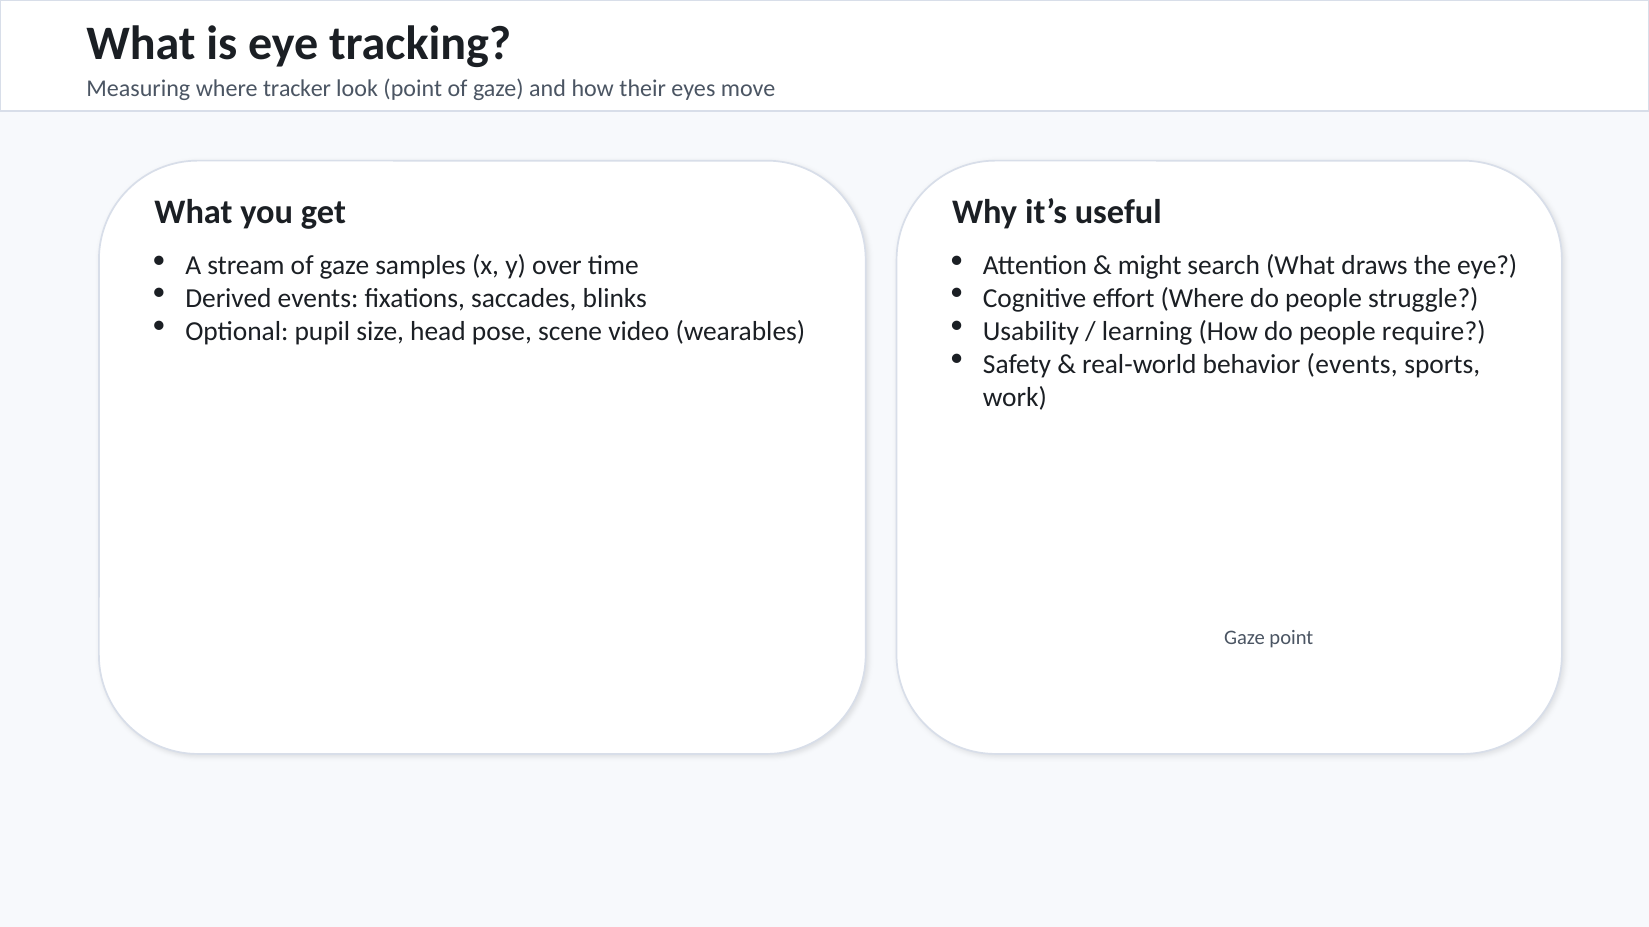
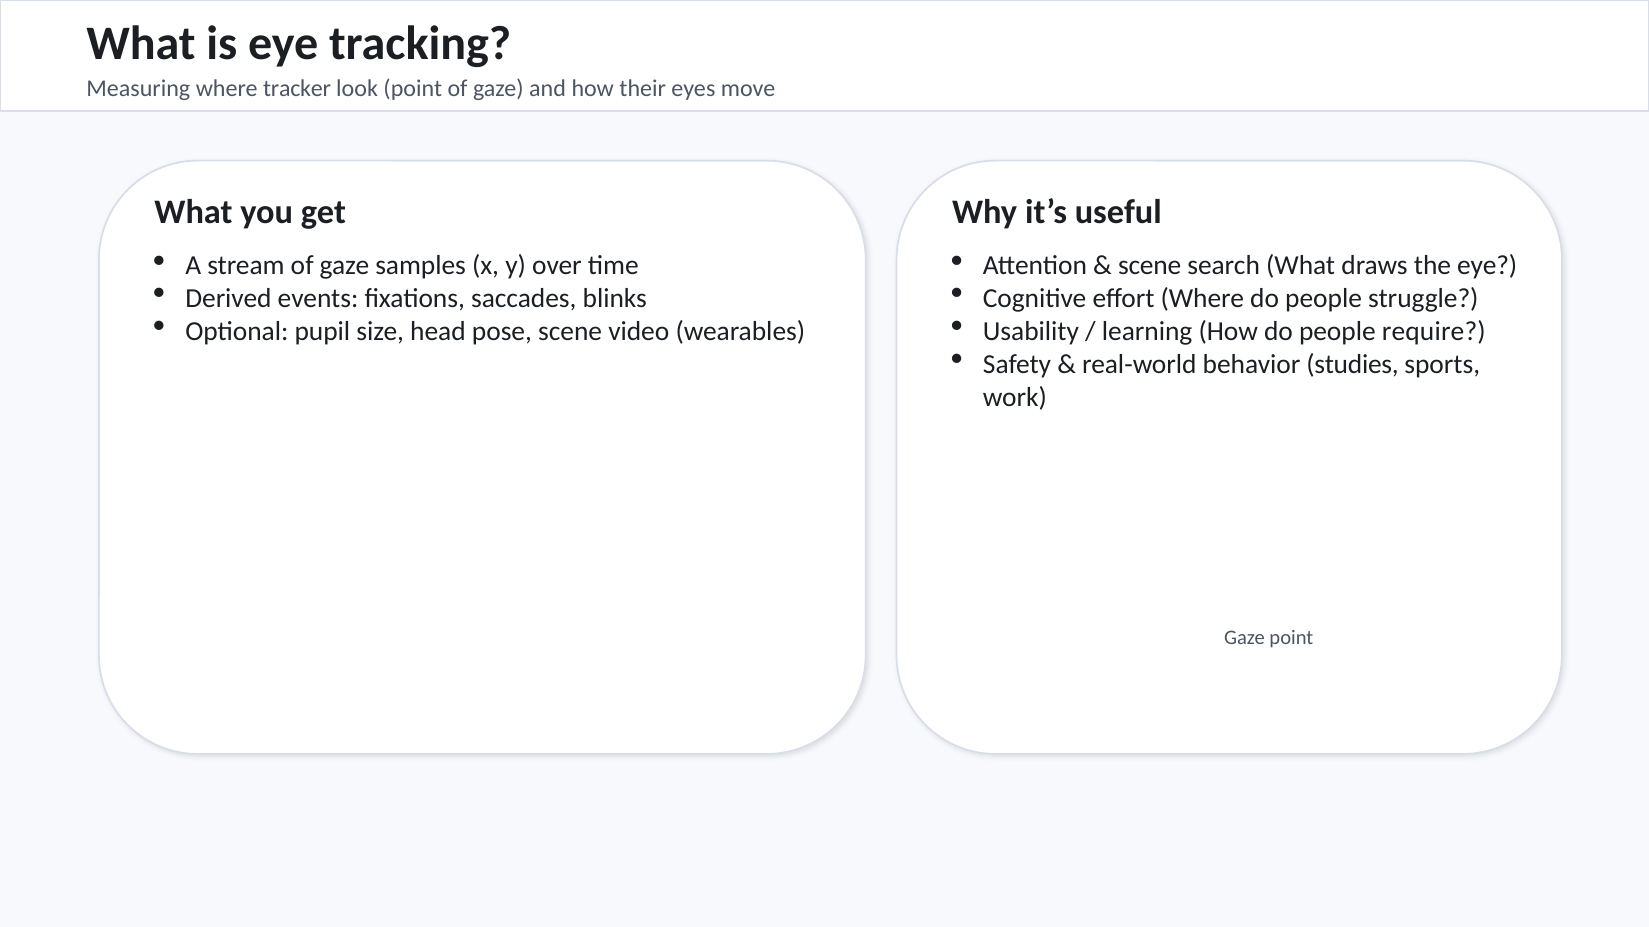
might at (1150, 266): might -> scene
behavior events: events -> studies
